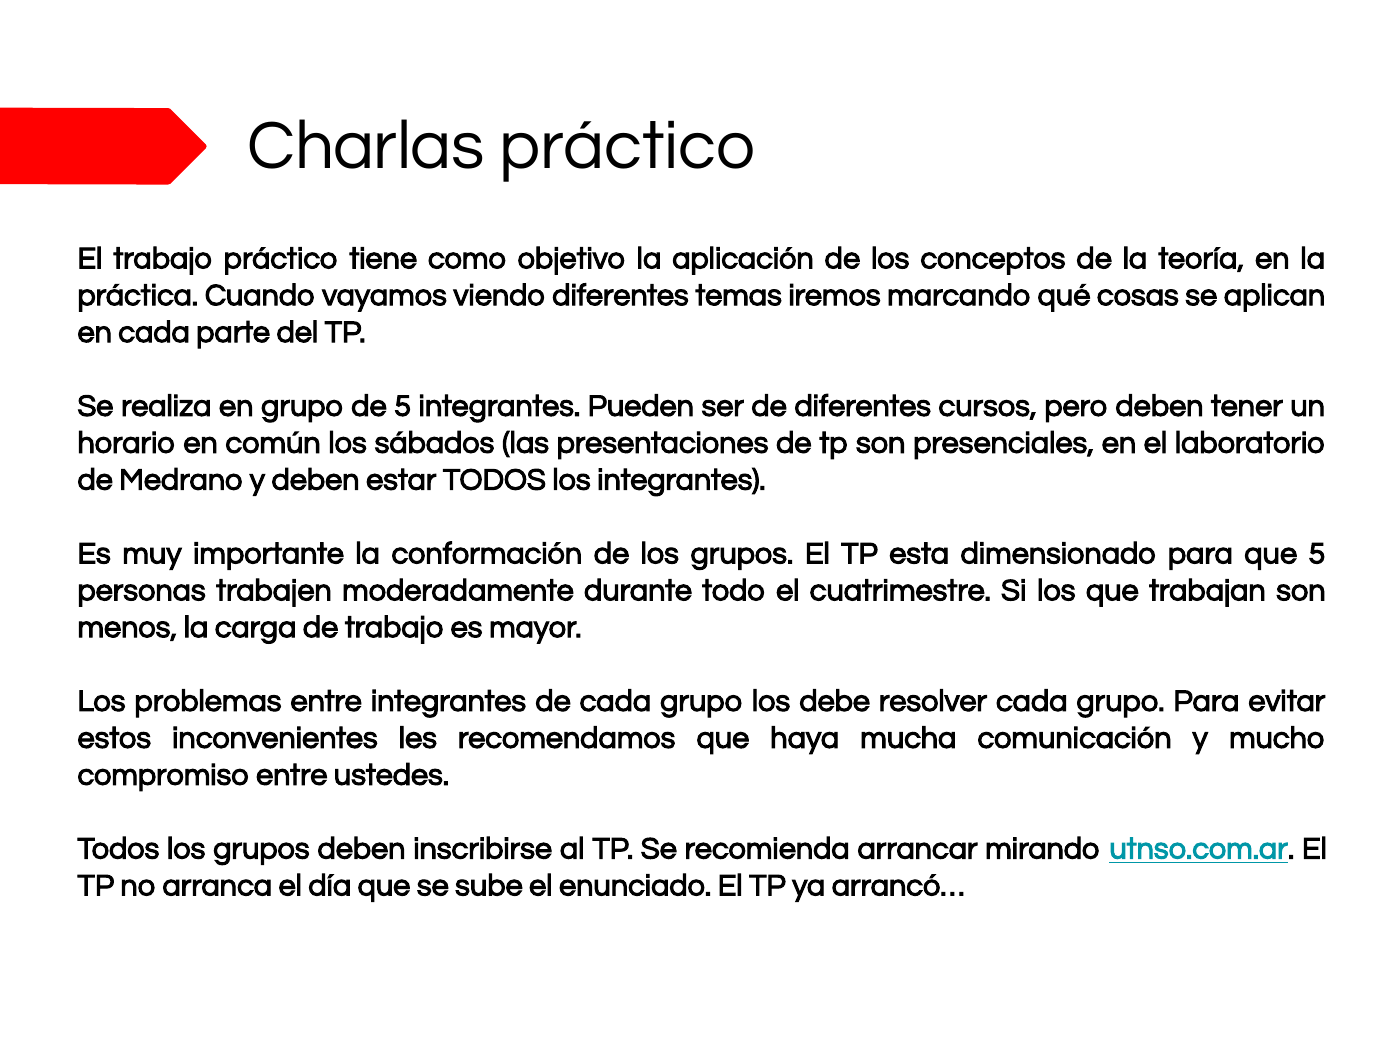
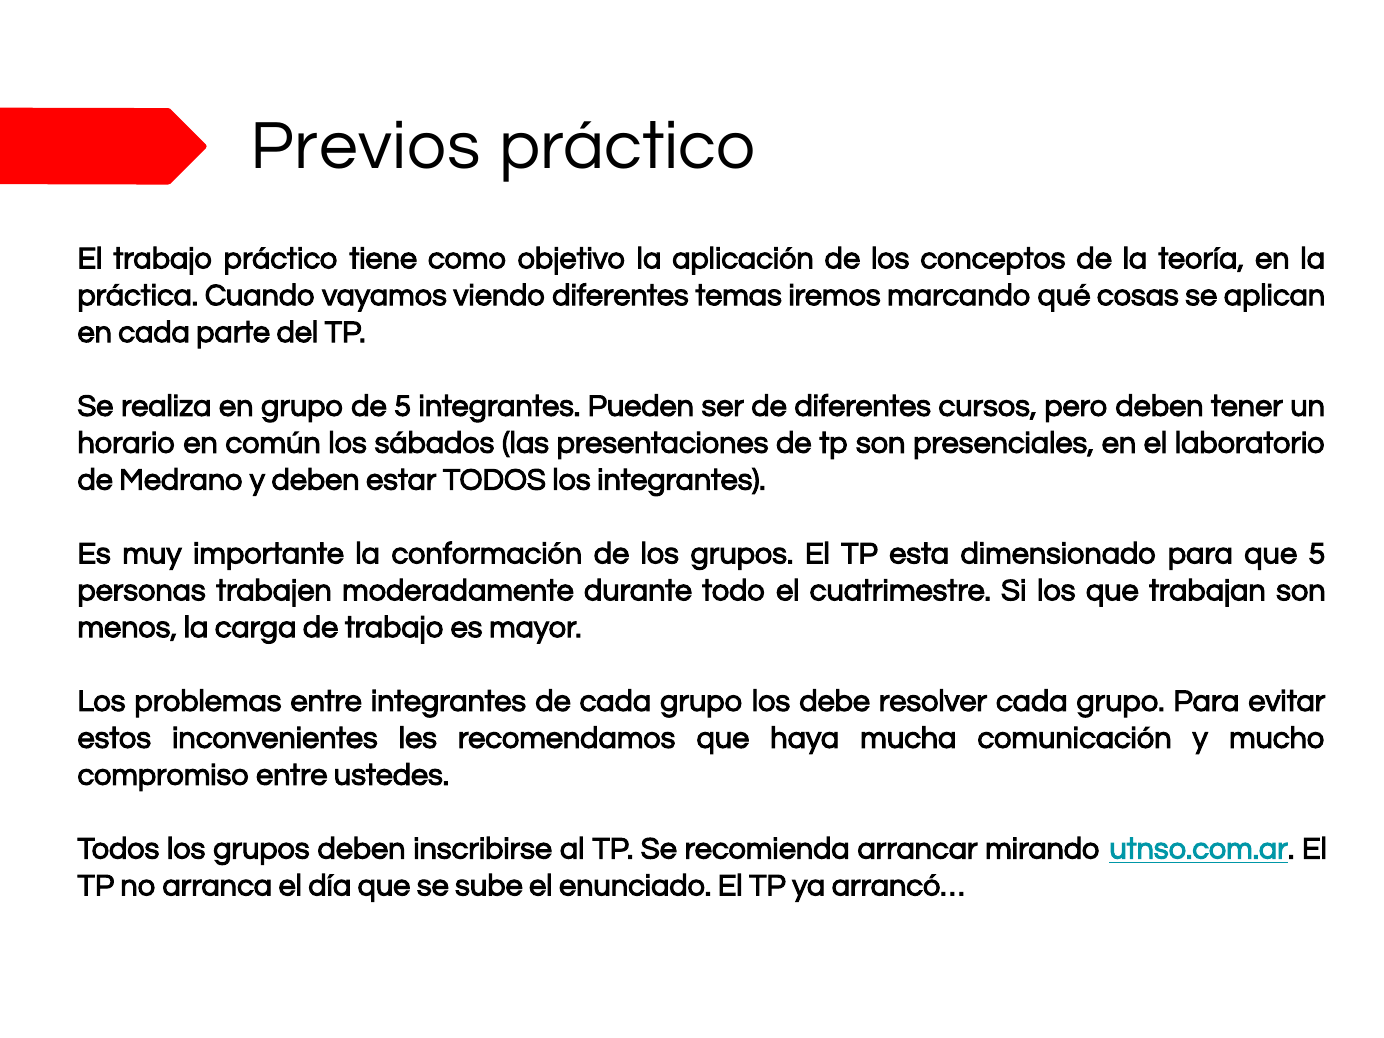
Charlas: Charlas -> Previos
